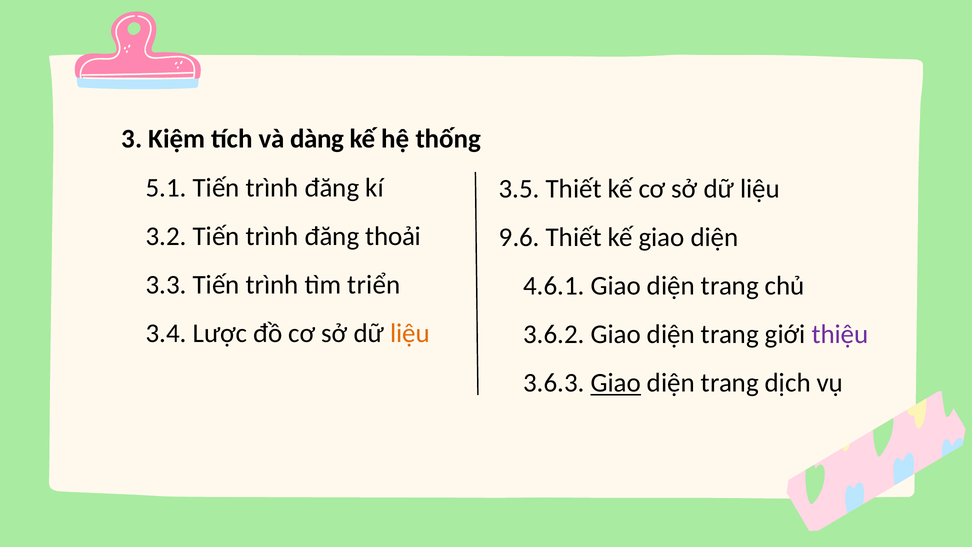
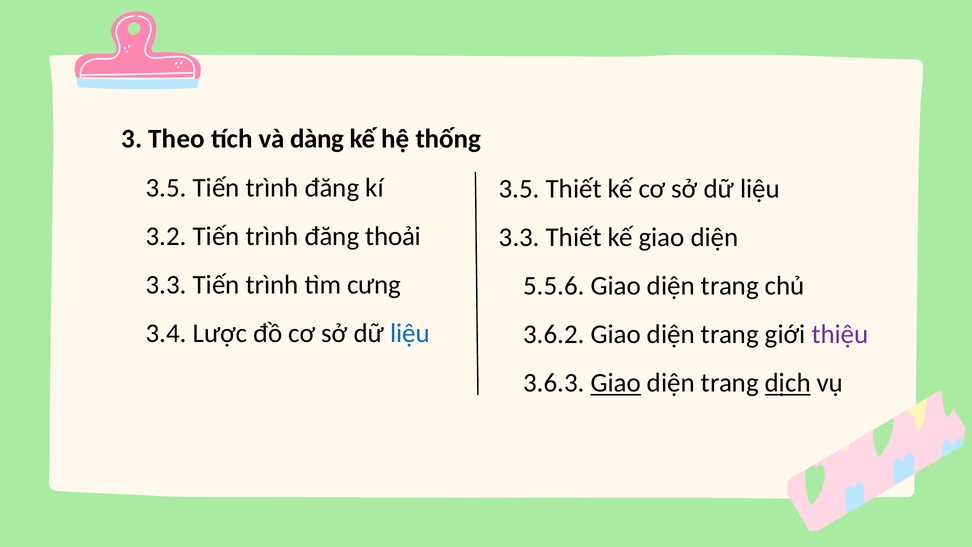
Kiệm: Kiệm -> Theo
5.1 at (166, 188): 5.1 -> 3.5
9.6 at (519, 237): 9.6 -> 3.3
triển: triển -> cưng
4.6.1: 4.6.1 -> 5.5.6
liệu at (410, 333) colour: orange -> blue
dịch underline: none -> present
